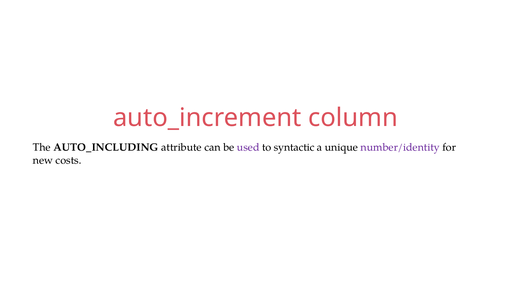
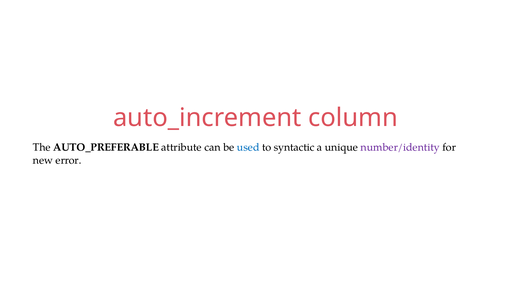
AUTO_INCLUDING: AUTO_INCLUDING -> AUTO_PREFERABLE
used colour: purple -> blue
costs: costs -> error
